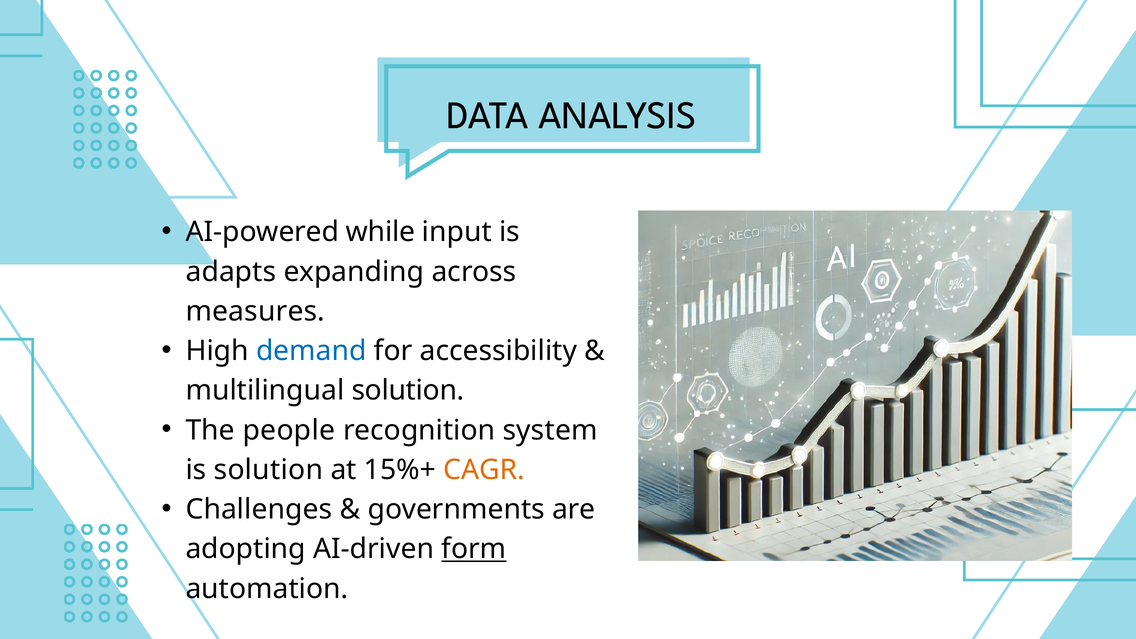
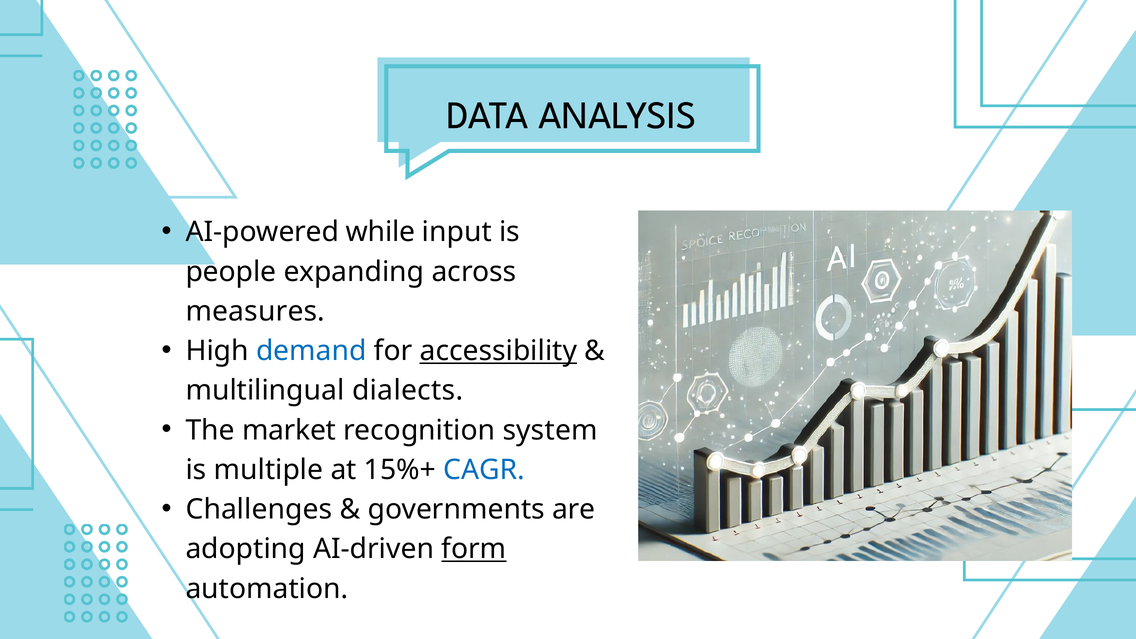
adapts: adapts -> people
accessibility underline: none -> present
multilingual solution: solution -> dialects
people: people -> market
is solution: solution -> multiple
CAGR colour: orange -> blue
